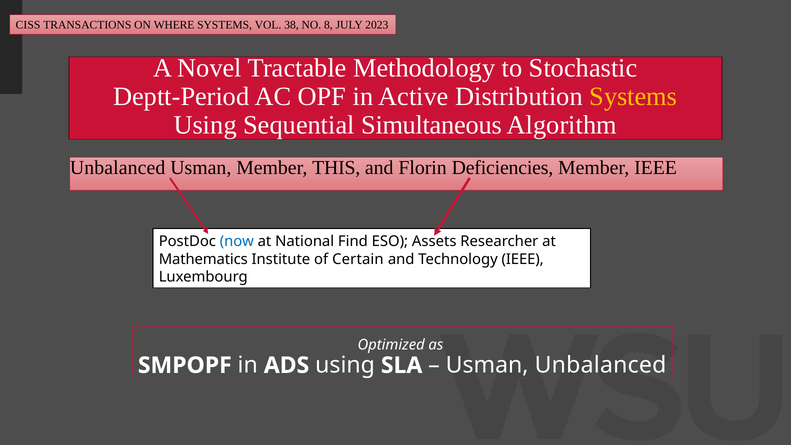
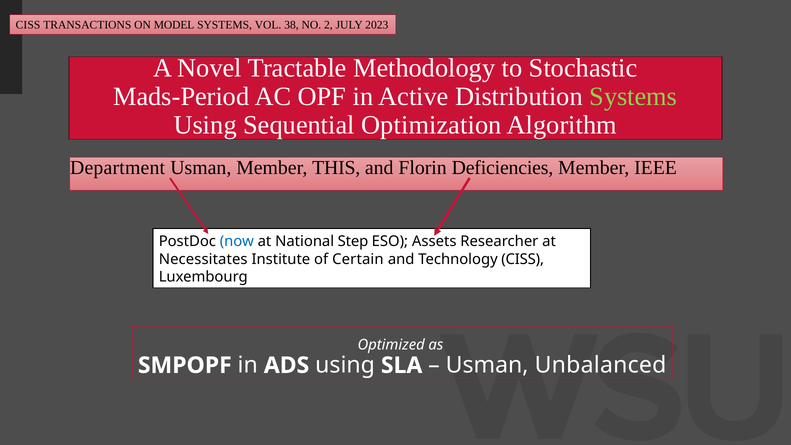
WHERE: WHERE -> MODEL
8: 8 -> 2
Deptt-Period: Deptt-Period -> Mads-Period
Systems at (633, 96) colour: yellow -> light green
Simultaneous: Simultaneous -> Optimization
Unbalanced at (118, 168): Unbalanced -> Department
Find: Find -> Step
Mathematics: Mathematics -> Necessitates
Technology IEEE: IEEE -> CISS
